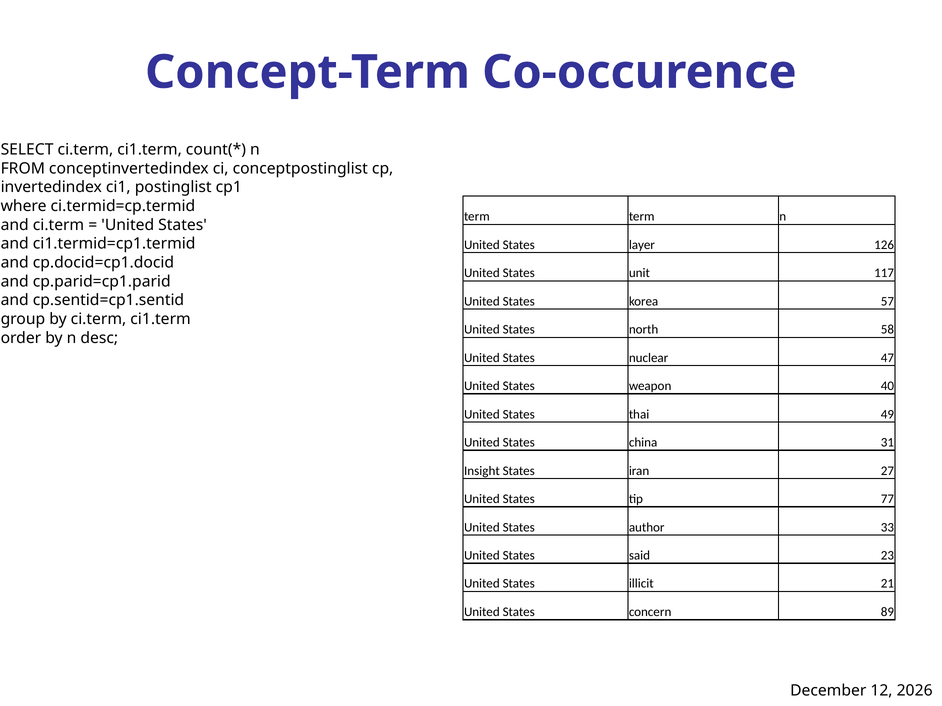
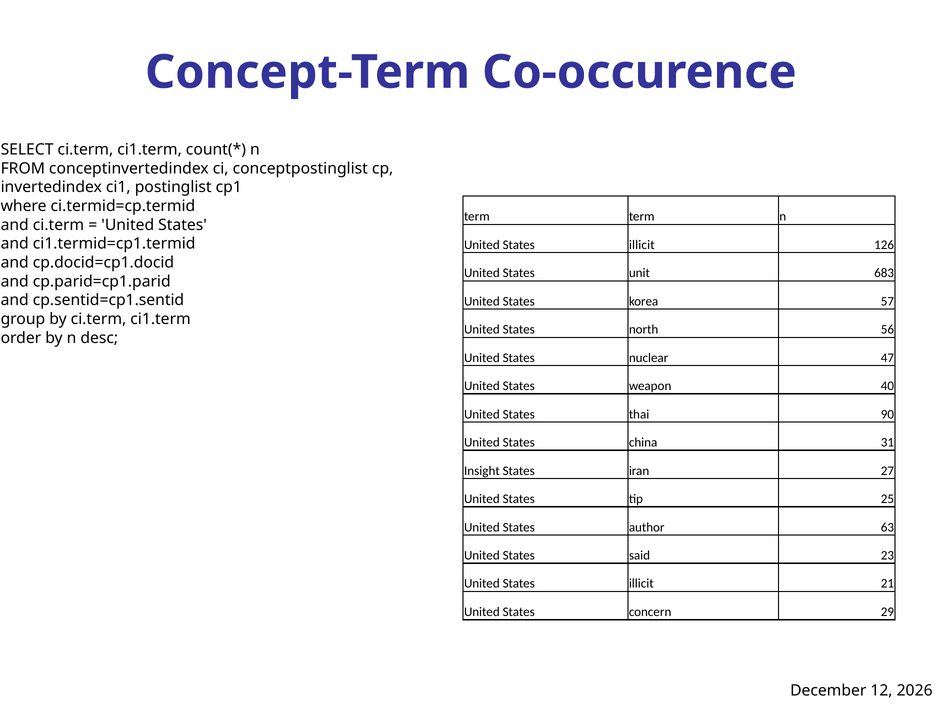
layer at (642, 245): layer -> illicit
117: 117 -> 683
58: 58 -> 56
49: 49 -> 90
77: 77 -> 25
33: 33 -> 63
89: 89 -> 29
